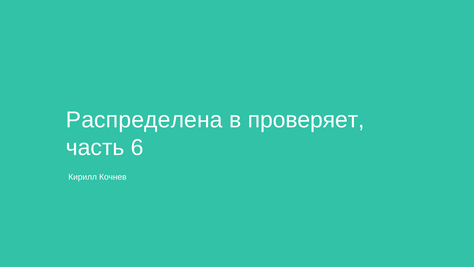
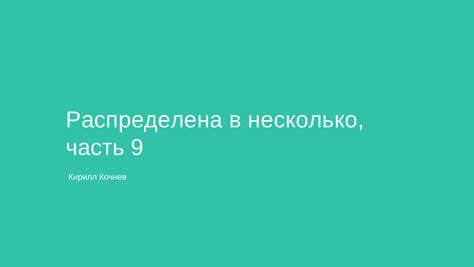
проверяет: проверяет -> несколько
6: 6 -> 9
